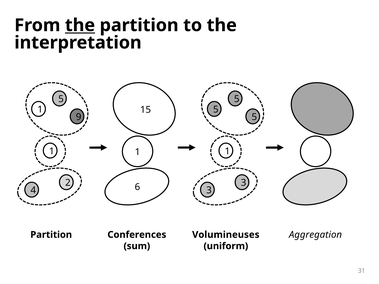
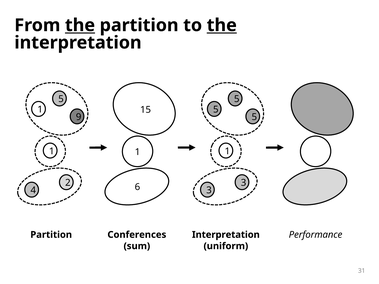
the at (222, 25) underline: none -> present
Aggregation: Aggregation -> Performance
Volumineuses at (226, 235): Volumineuses -> Interpretation
